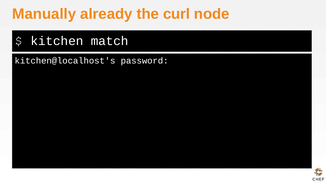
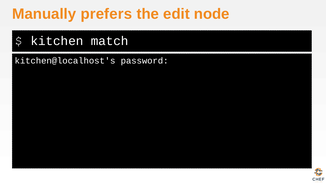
already: already -> prefers
curl: curl -> edit
